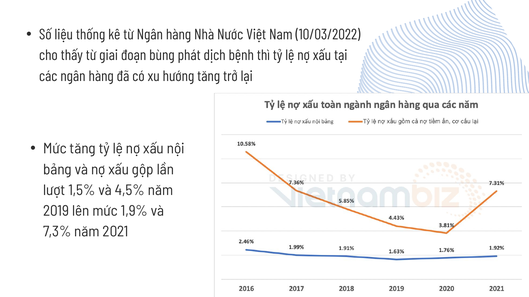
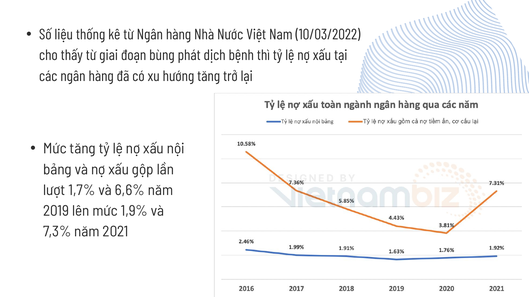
1,5%: 1,5% -> 1,7%
4,5%: 4,5% -> 6,6%
